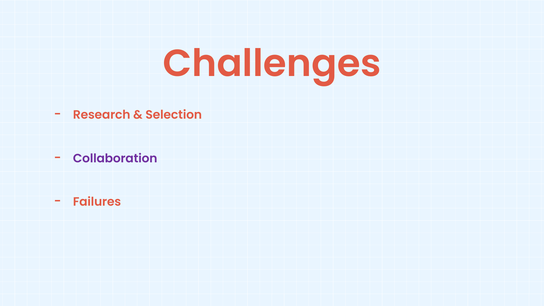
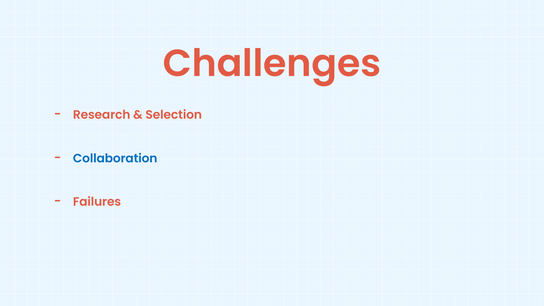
Collaboration colour: purple -> blue
